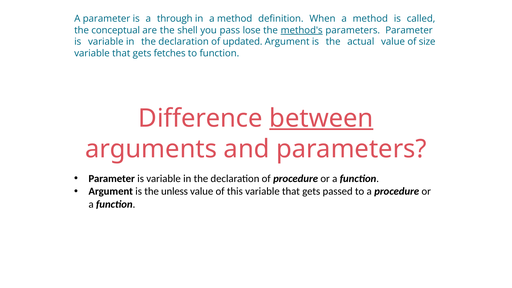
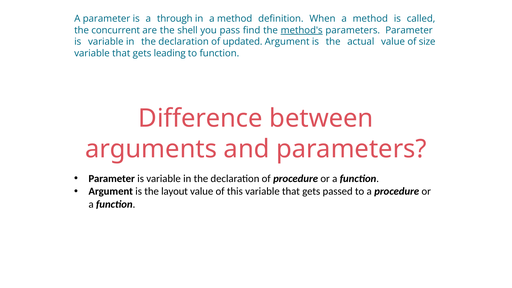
conceptual: conceptual -> concurrent
lose: lose -> find
fetches: fetches -> leading
between underline: present -> none
unless: unless -> layout
